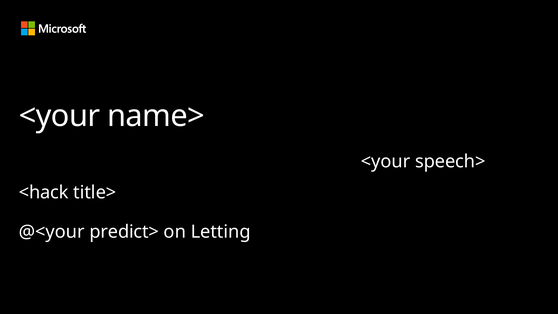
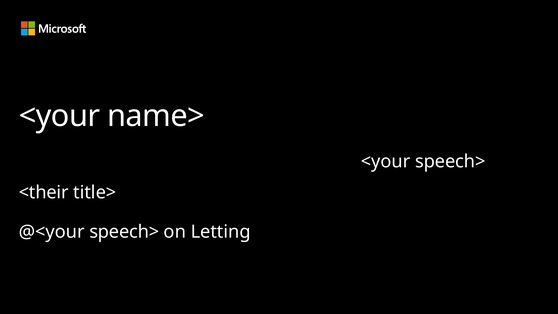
<hack: <hack -> <their
@<your predict>: predict> -> speech>
